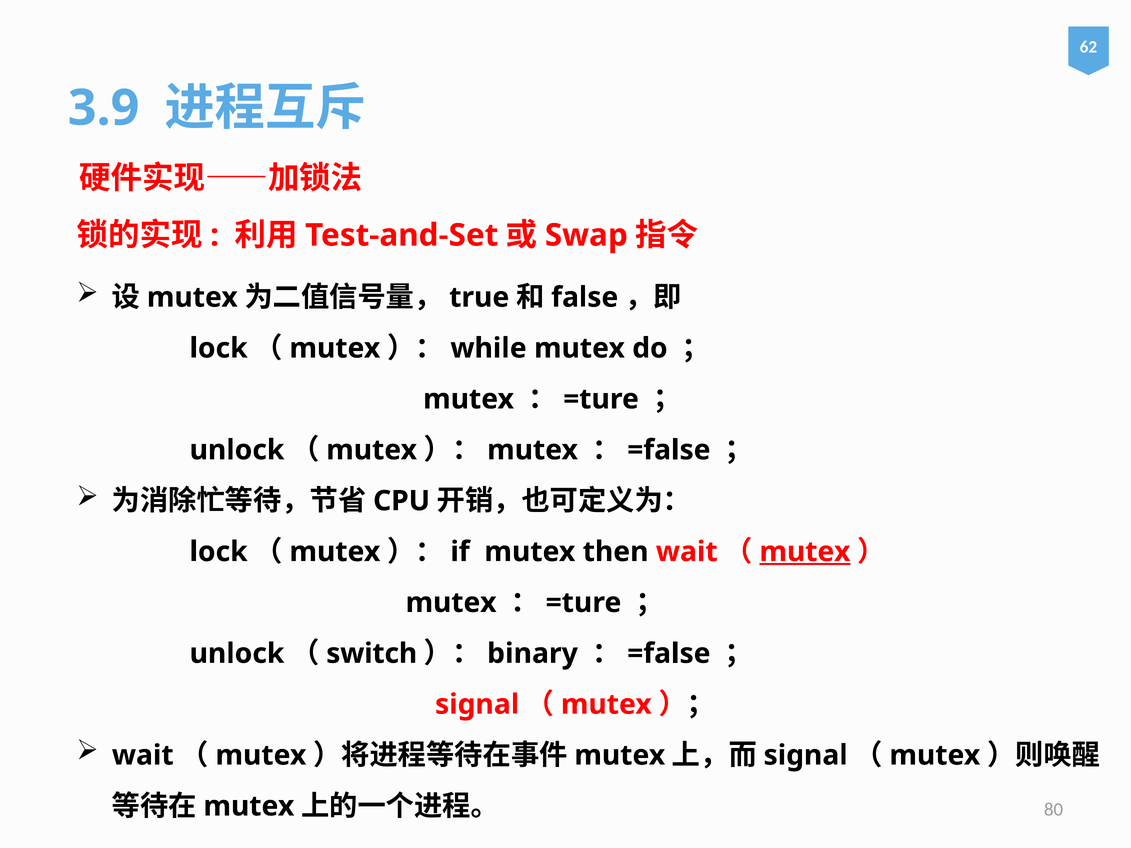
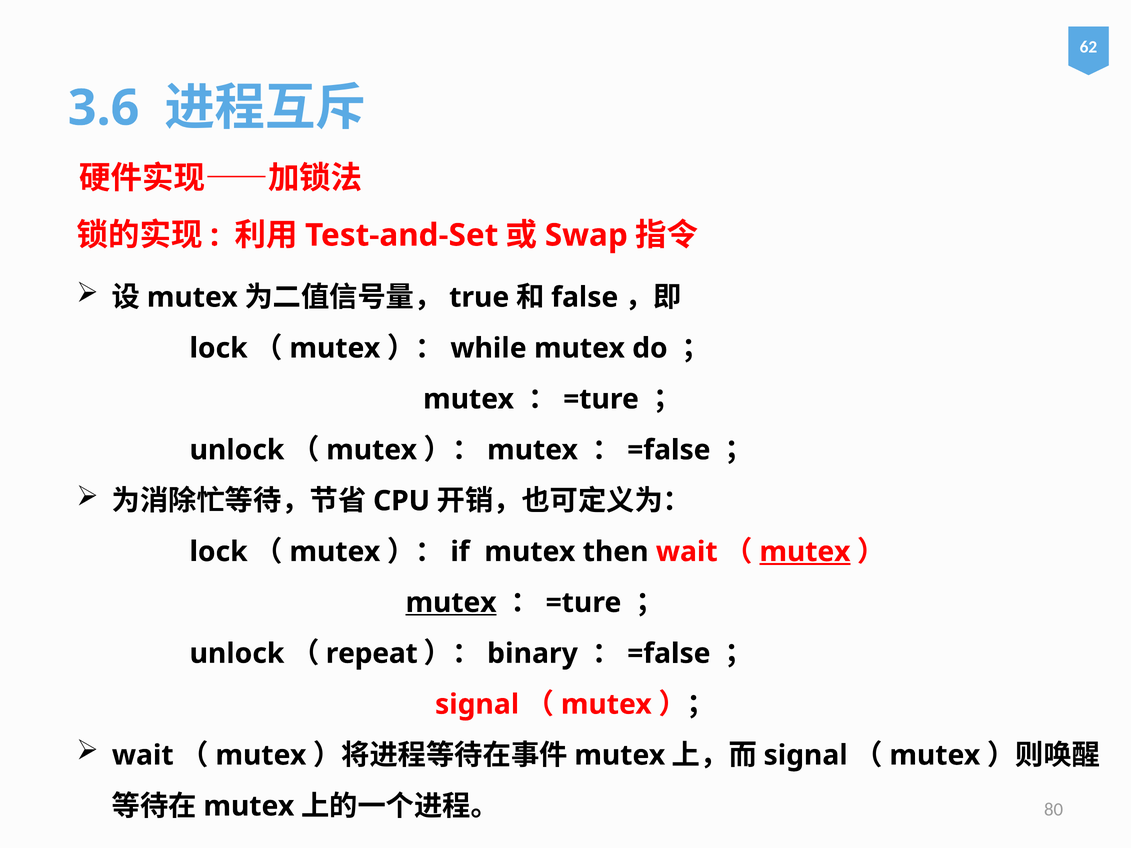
3.9: 3.9 -> 3.6
mutex at (451, 603) underline: none -> present
switch: switch -> repeat
